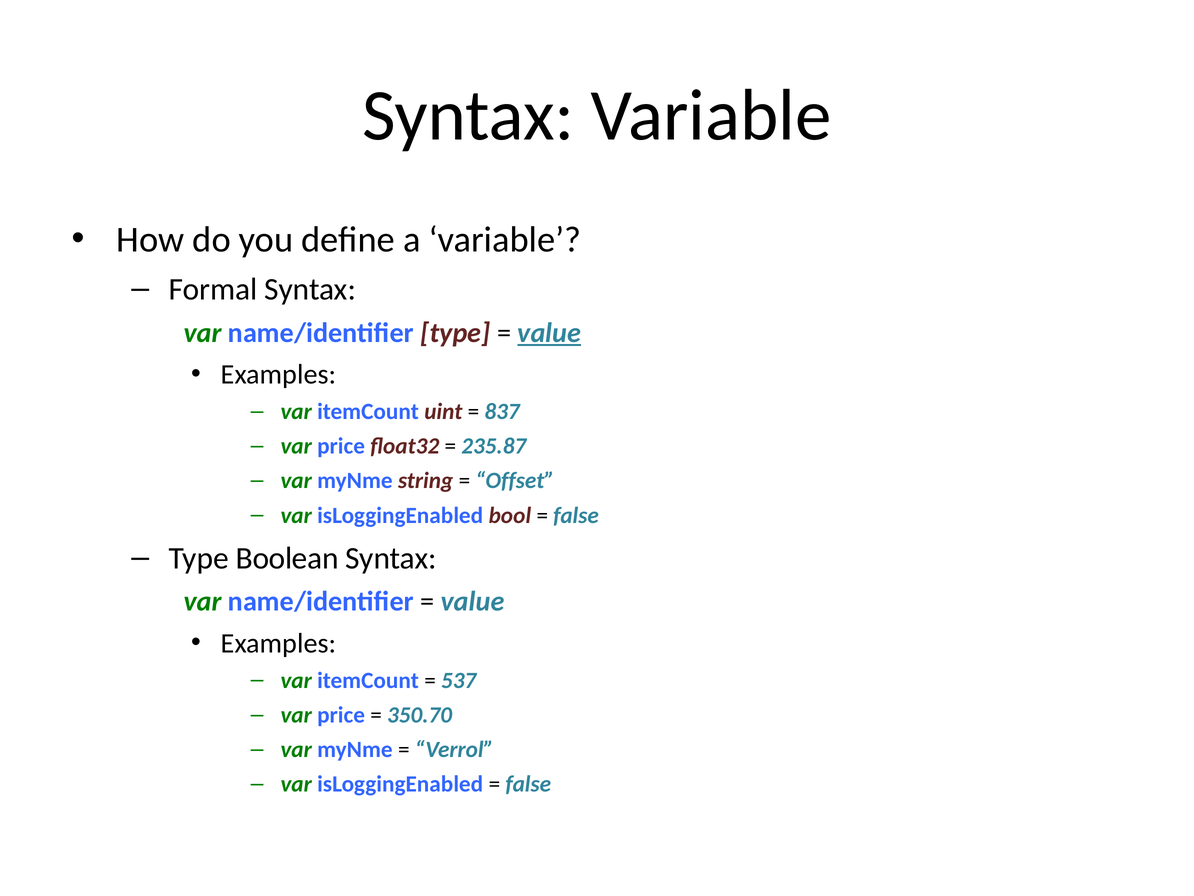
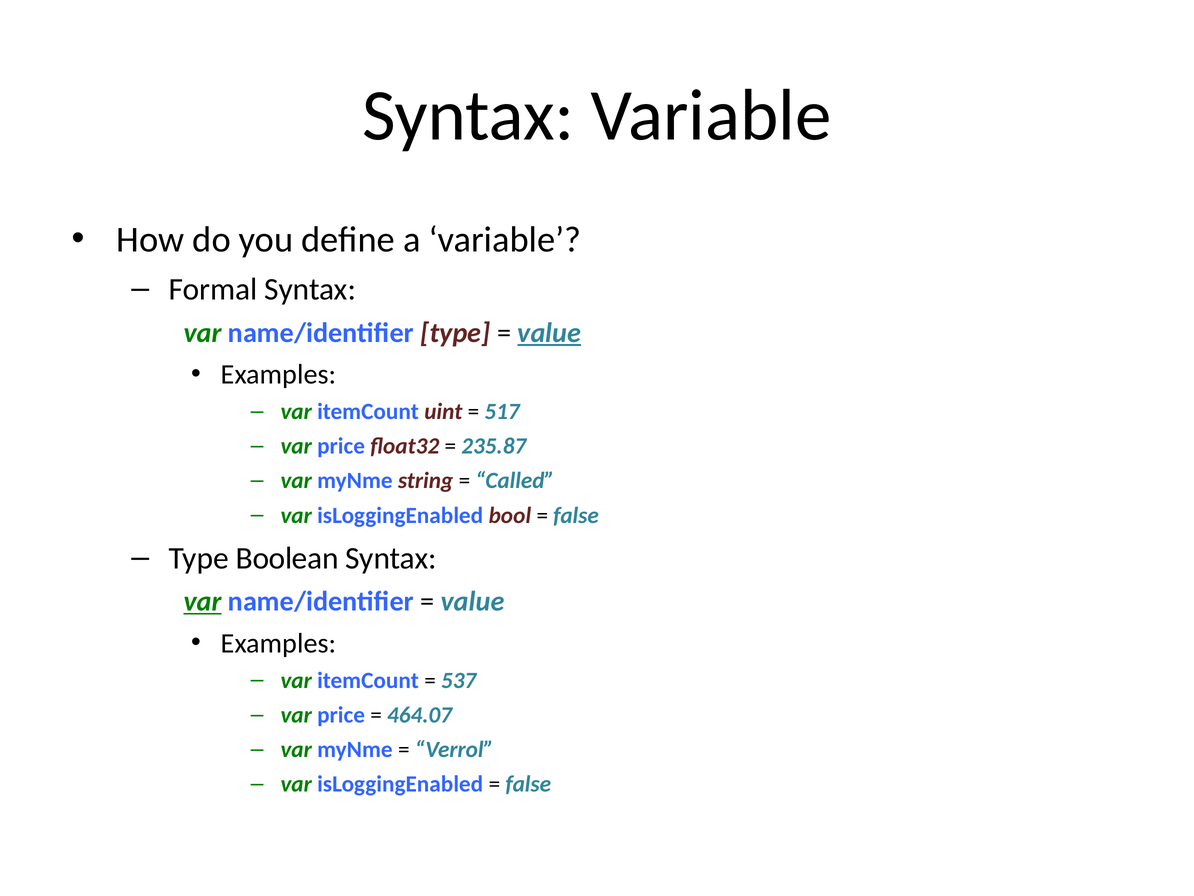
837: 837 -> 517
Offset: Offset -> Called
var at (203, 601) underline: none -> present
350.70: 350.70 -> 464.07
